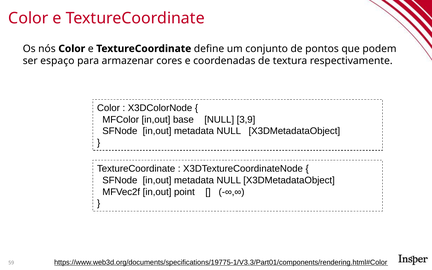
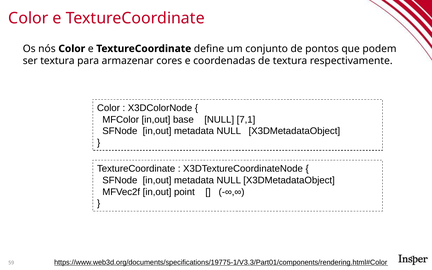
ser espaço: espaço -> textura
3,9: 3,9 -> 7,1
